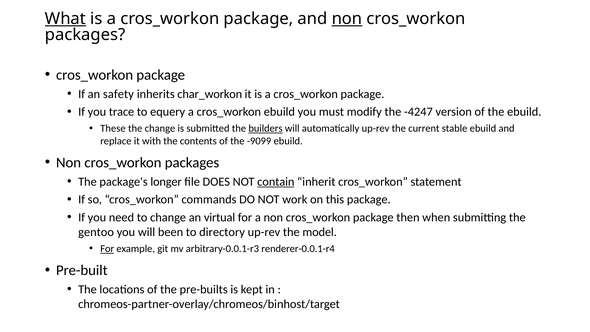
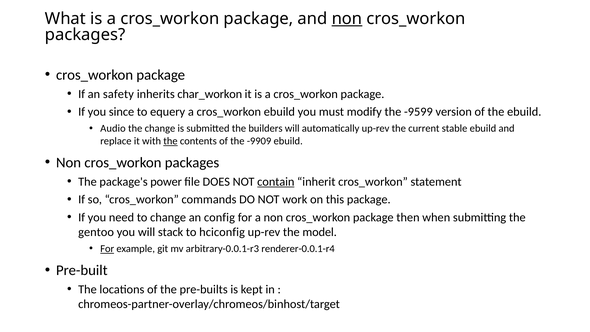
What underline: present -> none
trace: trace -> since
-4247: -4247 -> -9599
These: These -> Audio
builders underline: present -> none
the at (170, 141) underline: none -> present
-9099: -9099 -> -9909
longer: longer -> power
virtual: virtual -> config
been: been -> stack
directory: directory -> hciconfig
